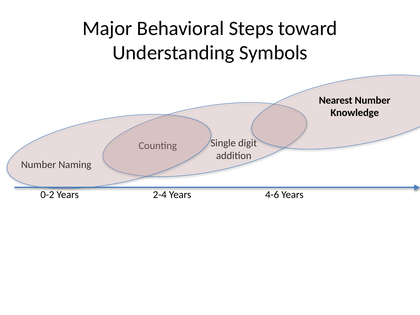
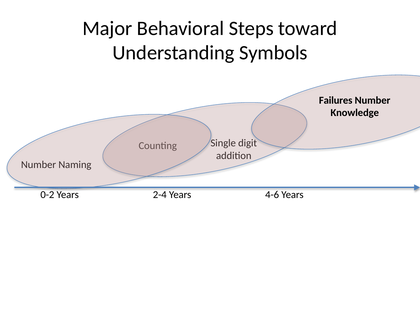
Nearest: Nearest -> Failures
